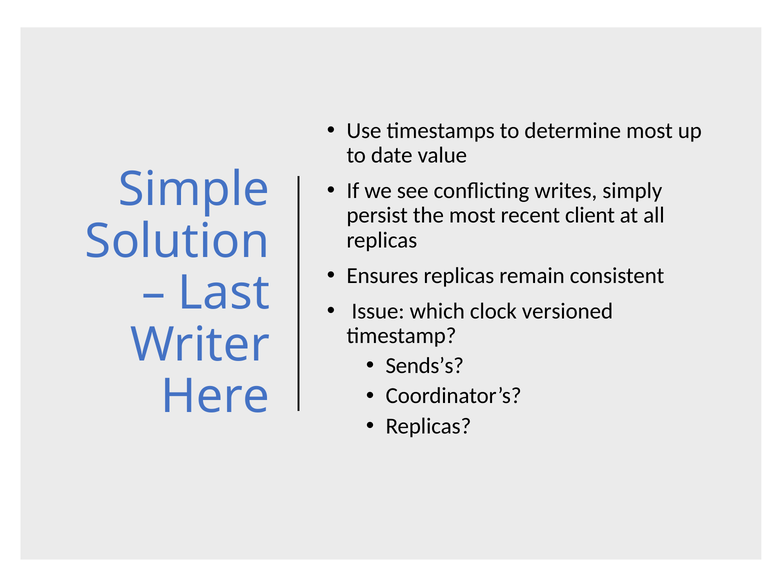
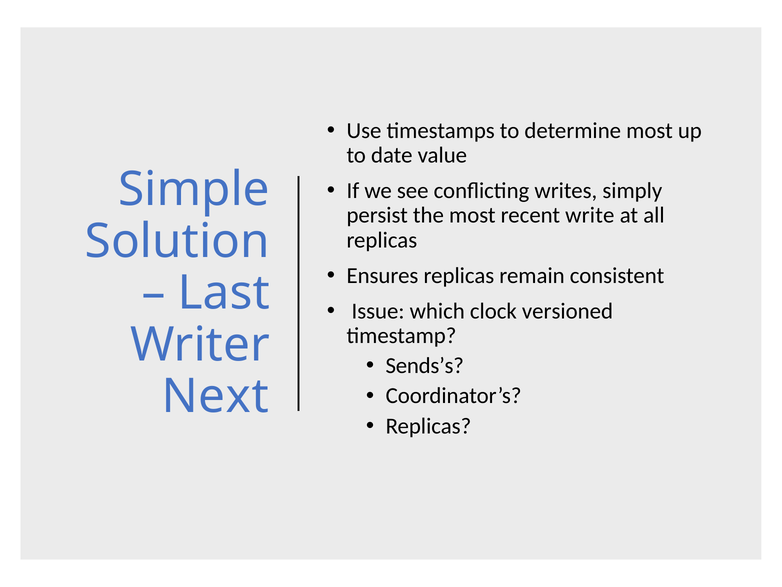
client: client -> write
Here: Here -> Next
